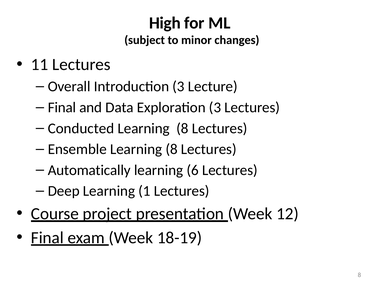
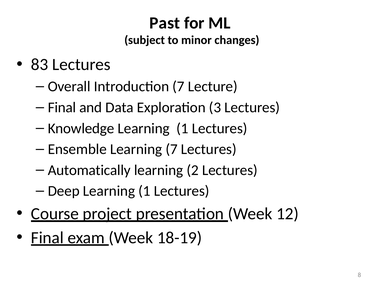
High: High -> Past
11: 11 -> 83
Introduction 3: 3 -> 7
Conducted: Conducted -> Knowledge
8 at (182, 128): 8 -> 1
Ensemble Learning 8: 8 -> 7
6: 6 -> 2
